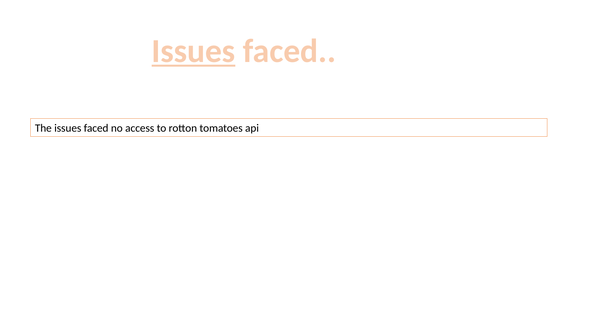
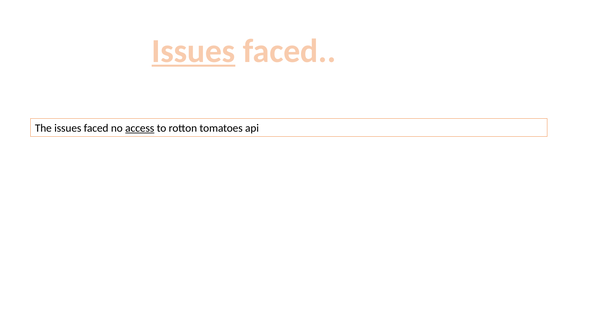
access underline: none -> present
